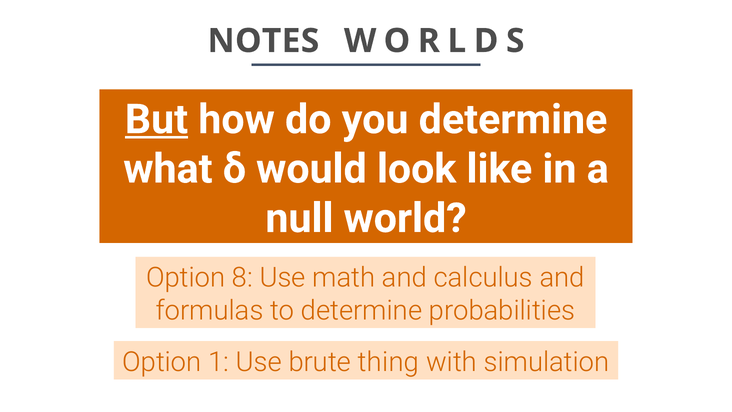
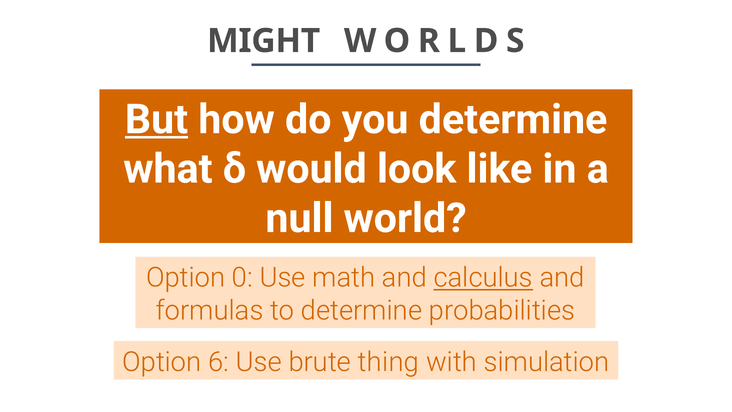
NOTES: NOTES -> MIGHT
8: 8 -> 0
calculus underline: none -> present
1: 1 -> 6
